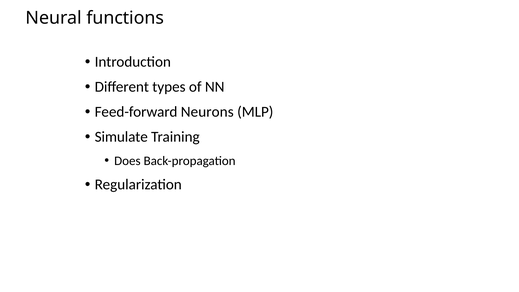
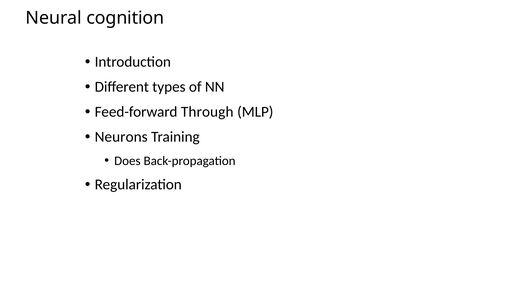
functions: functions -> cognition
Neurons: Neurons -> Through
Simulate: Simulate -> Neurons
